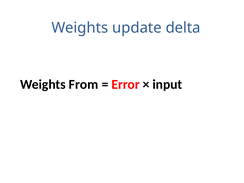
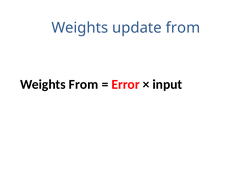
update delta: delta -> from
